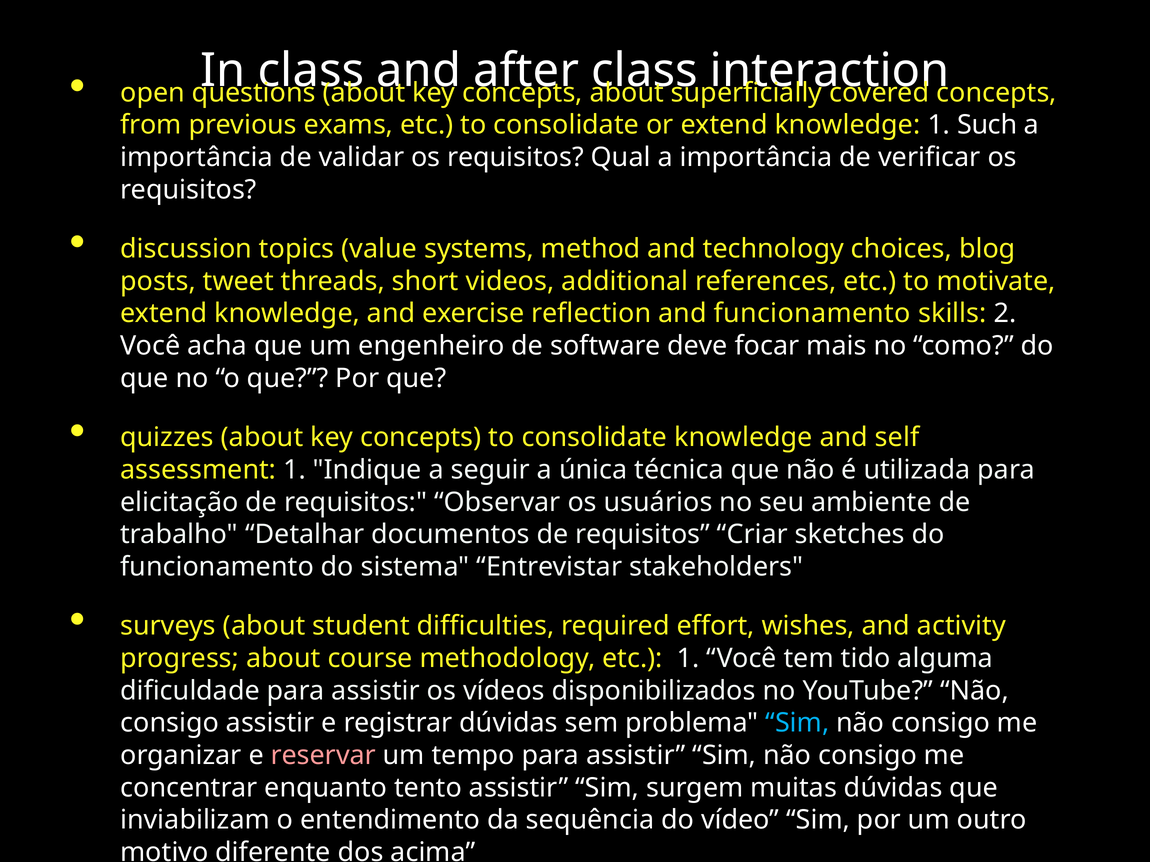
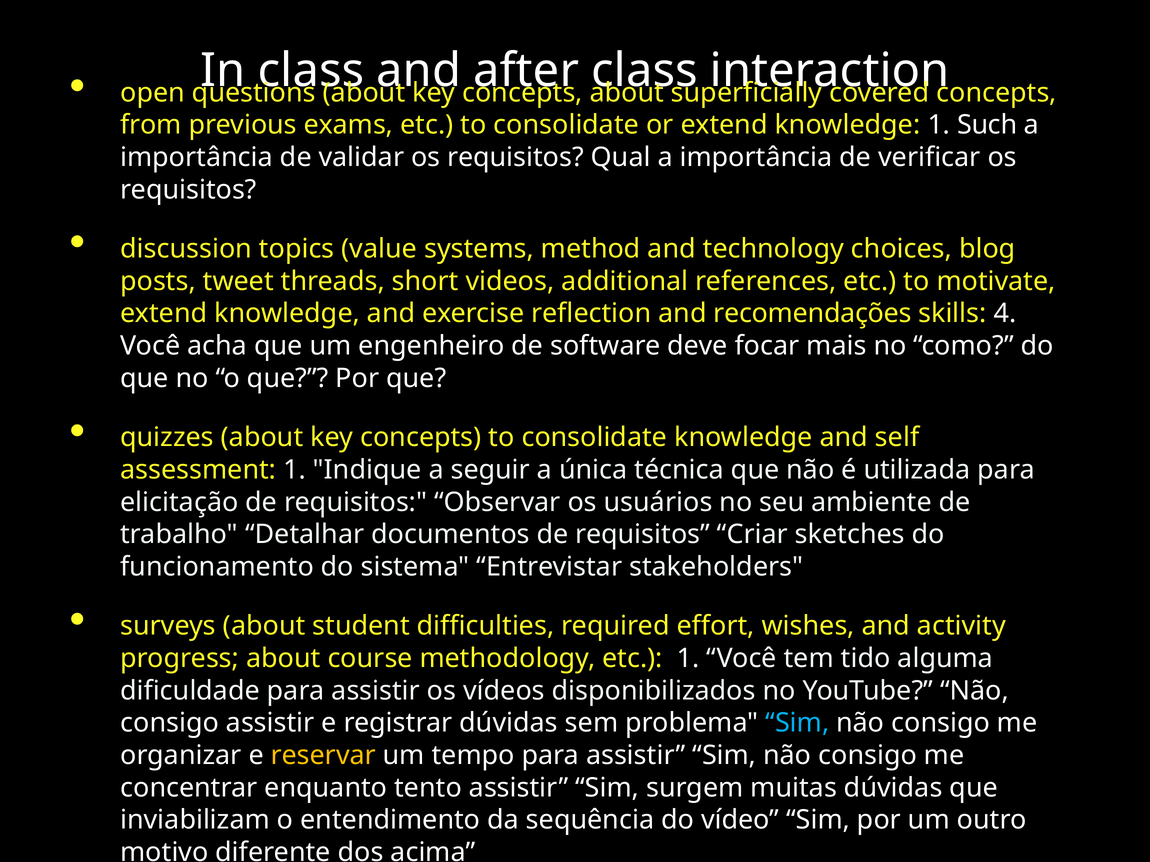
and funcionamento: funcionamento -> recomendações
2: 2 -> 4
reservar colour: pink -> yellow
